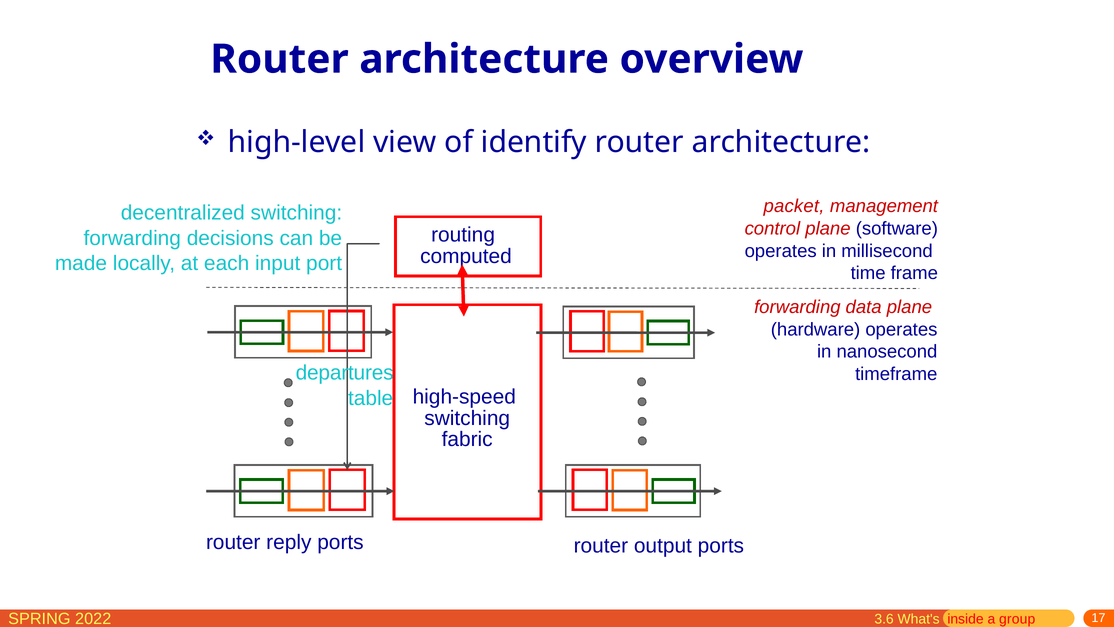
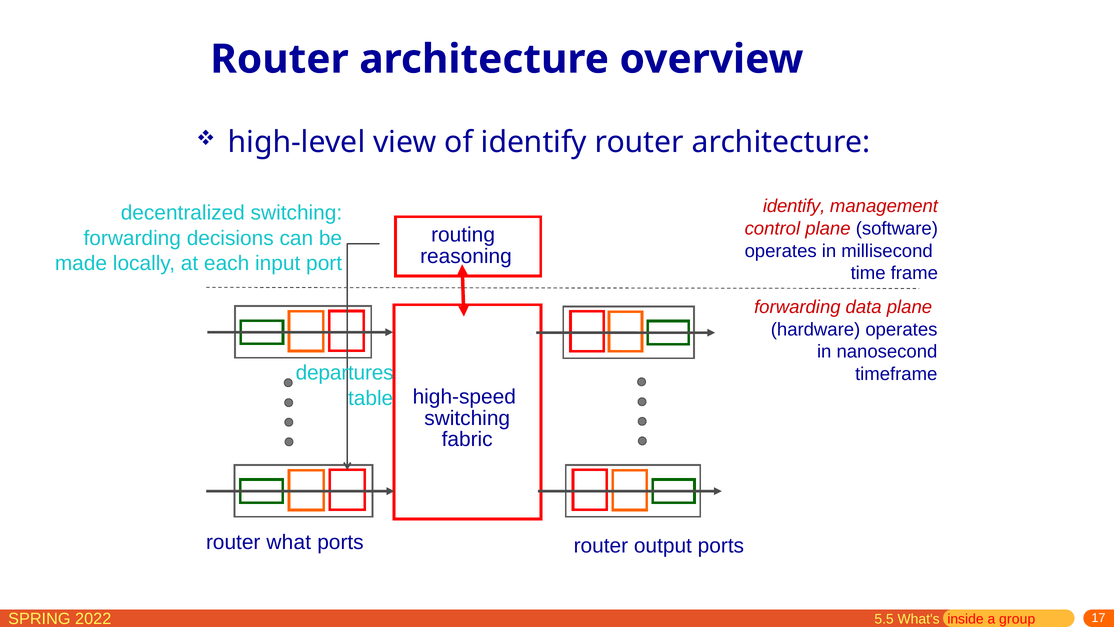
packet at (794, 206): packet -> identify
computed: computed -> reasoning
reply: reply -> what
3.6: 3.6 -> 5.5
